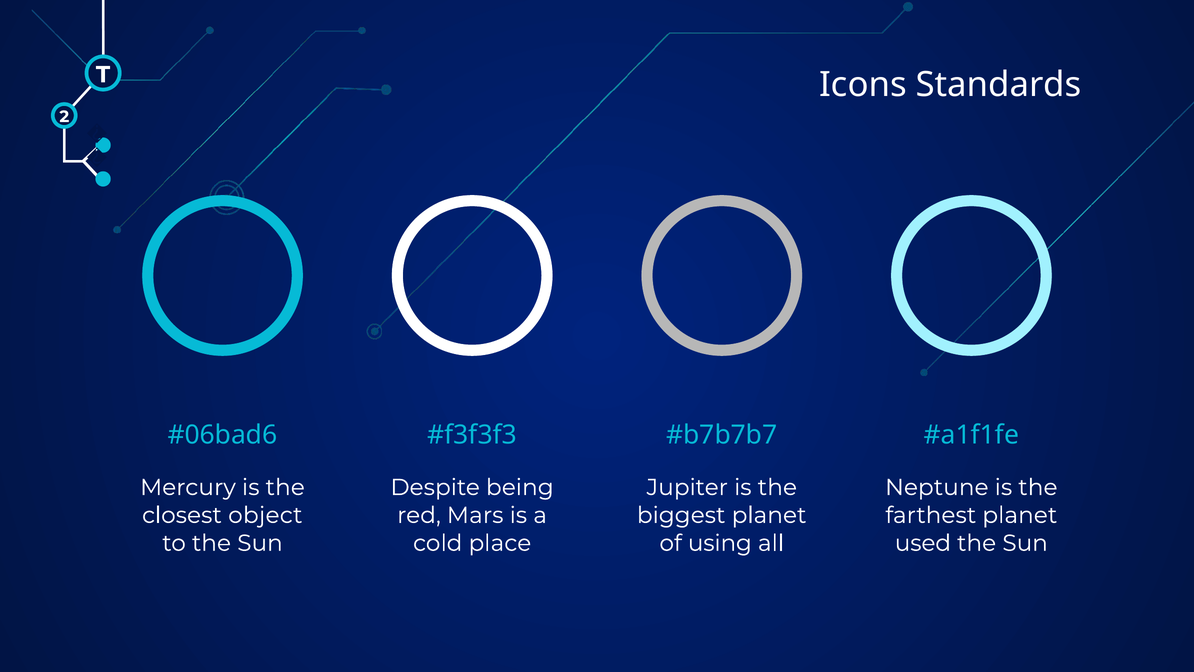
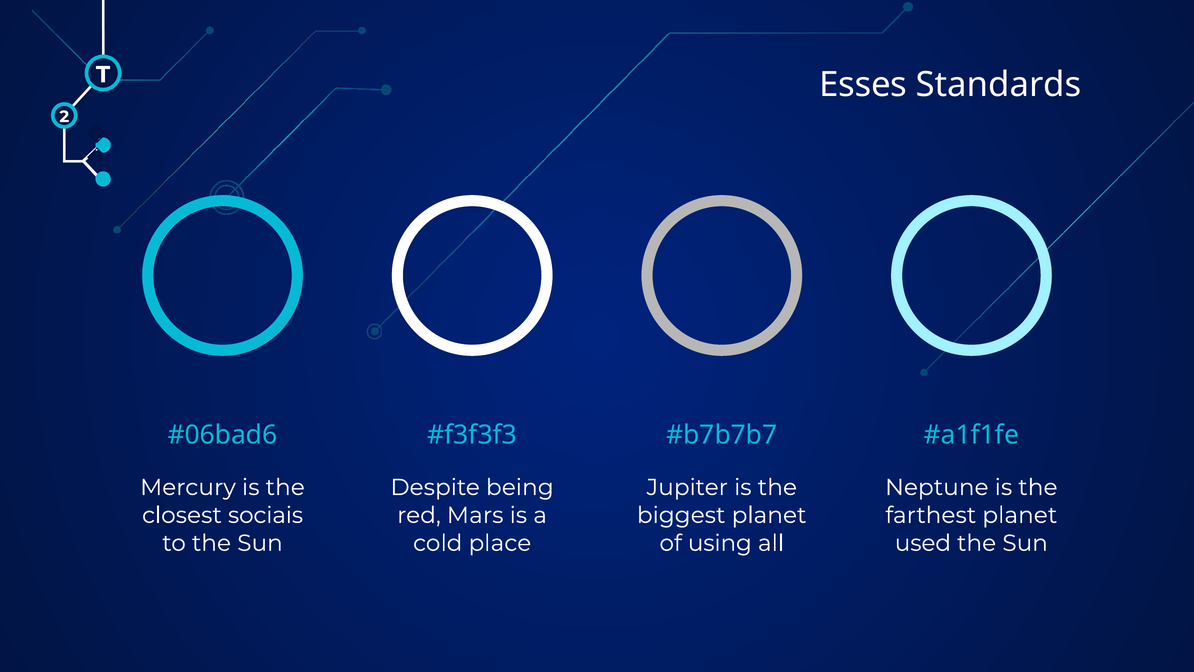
Icons: Icons -> Esses
object: object -> sociais
